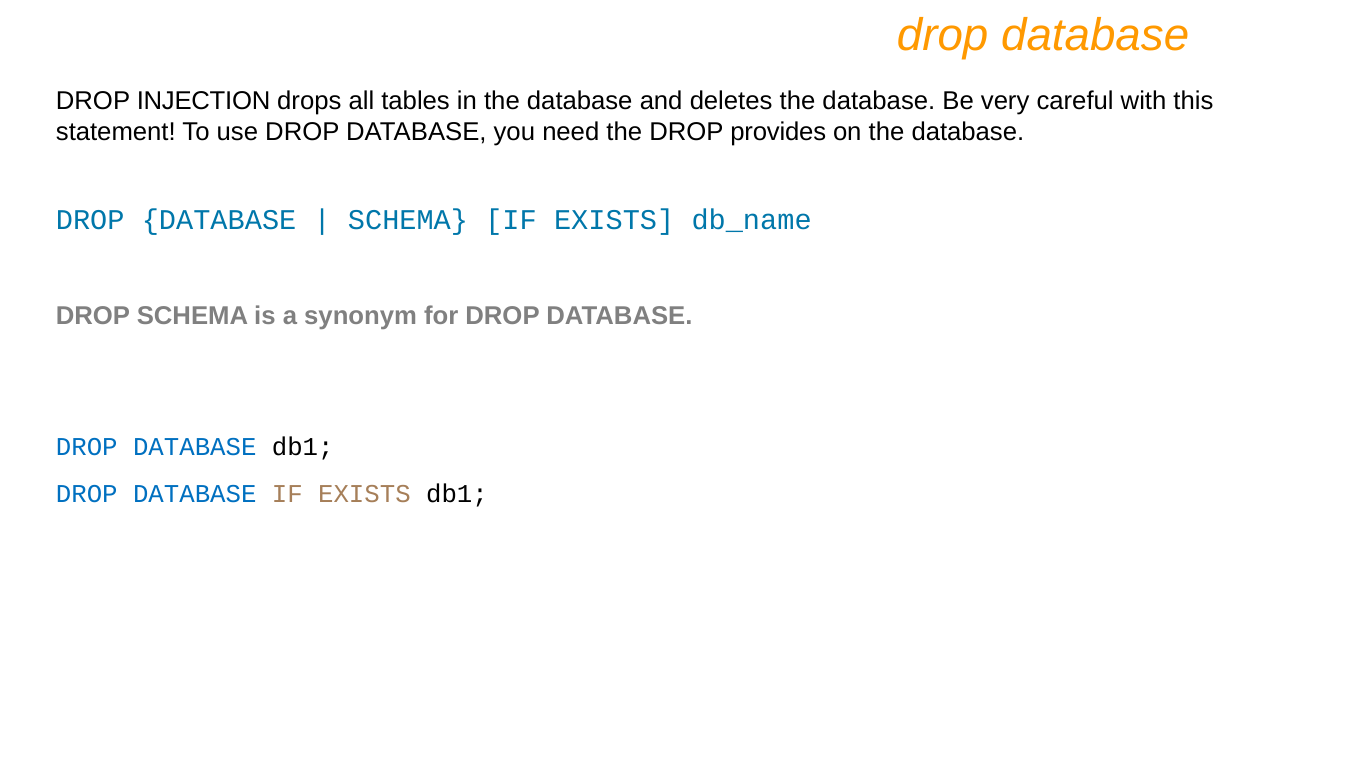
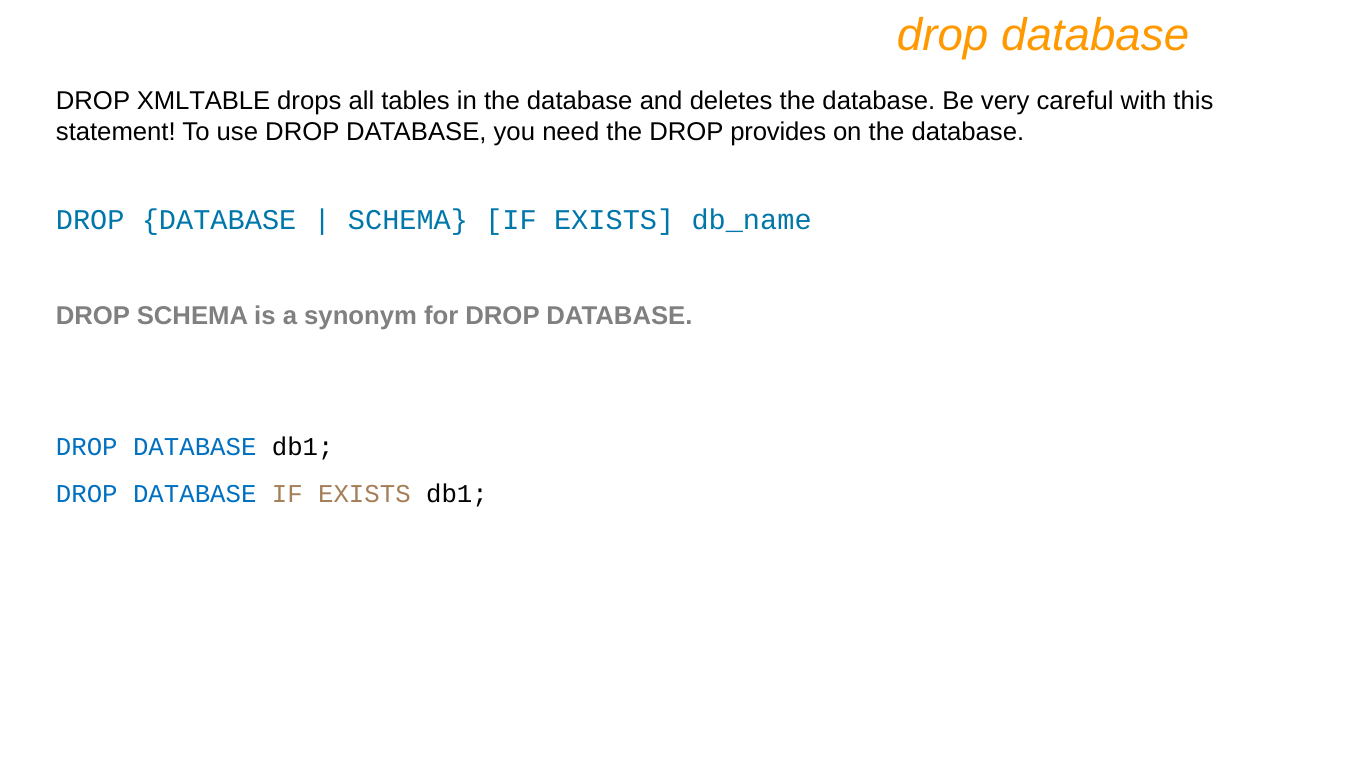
INJECTION: INJECTION -> XMLTABLE
